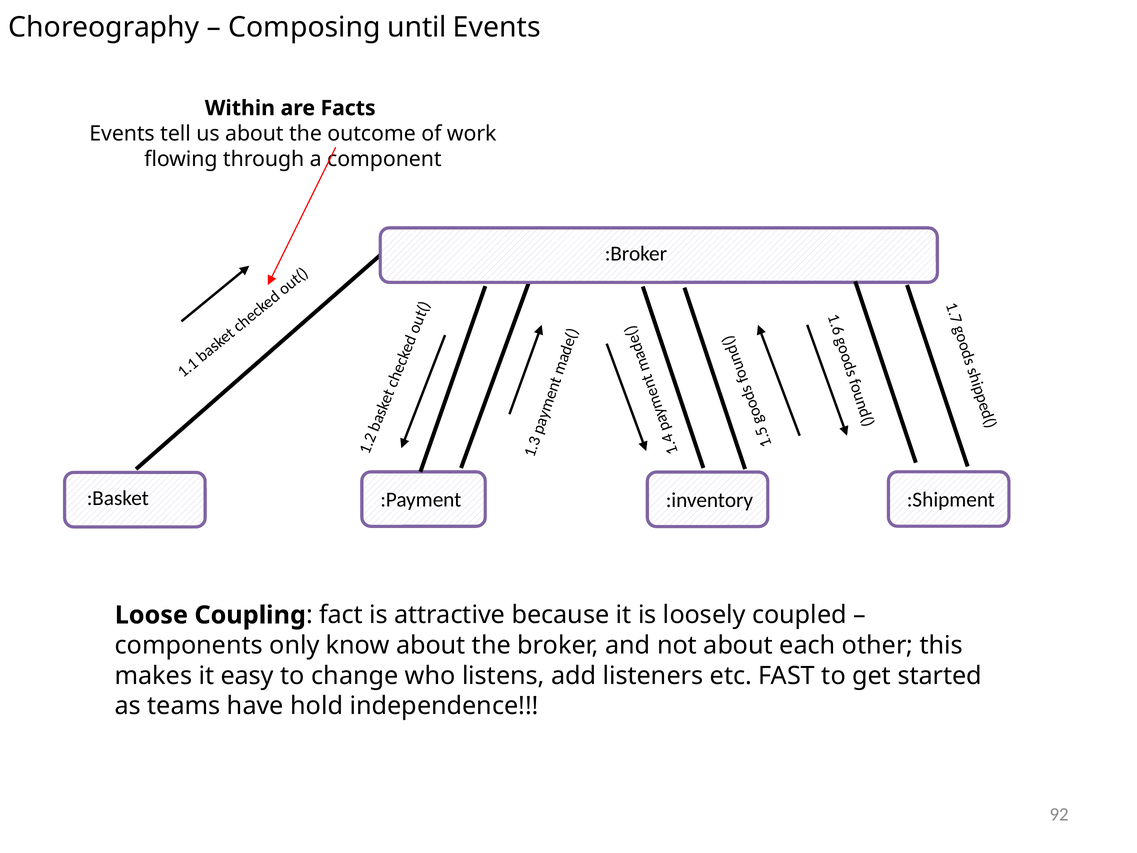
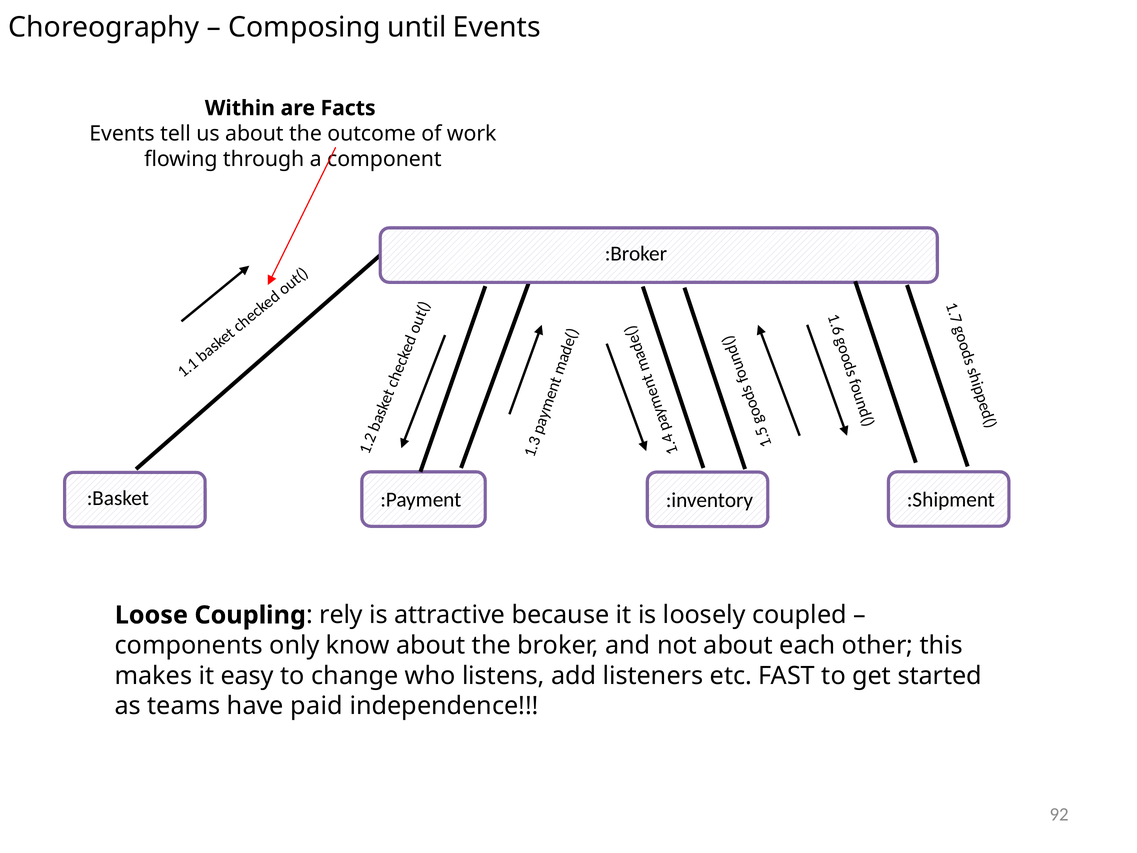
fact: fact -> rely
hold: hold -> paid
